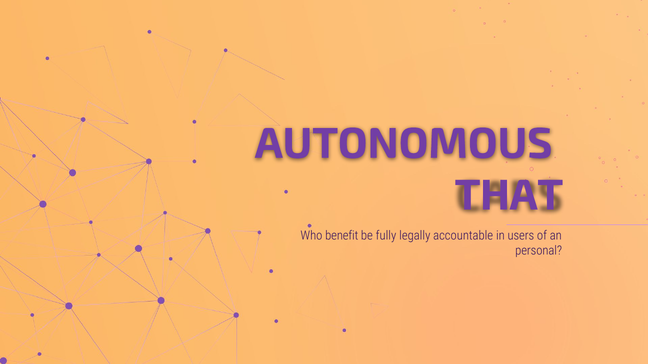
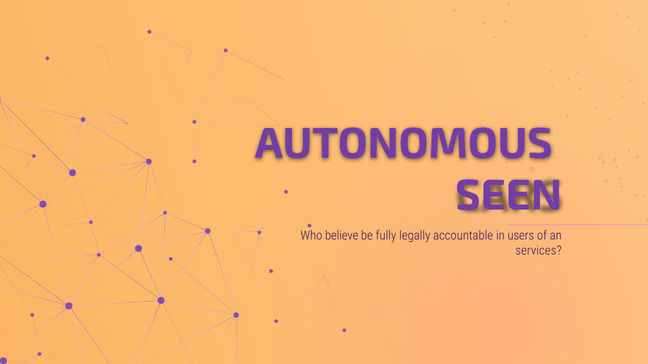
THAT: THAT -> SEEN
benefit: benefit -> believe
personal: personal -> services
